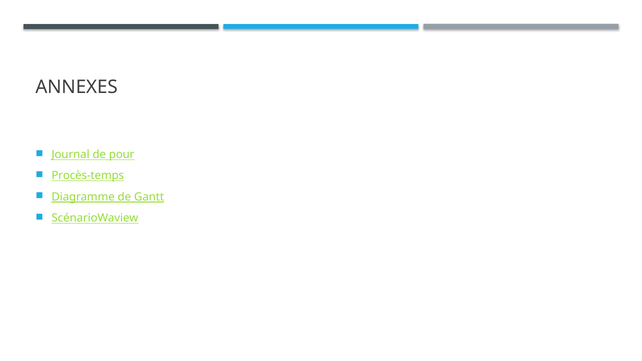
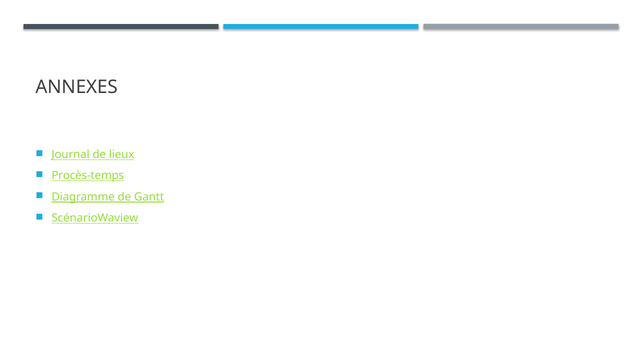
pour: pour -> lieux
